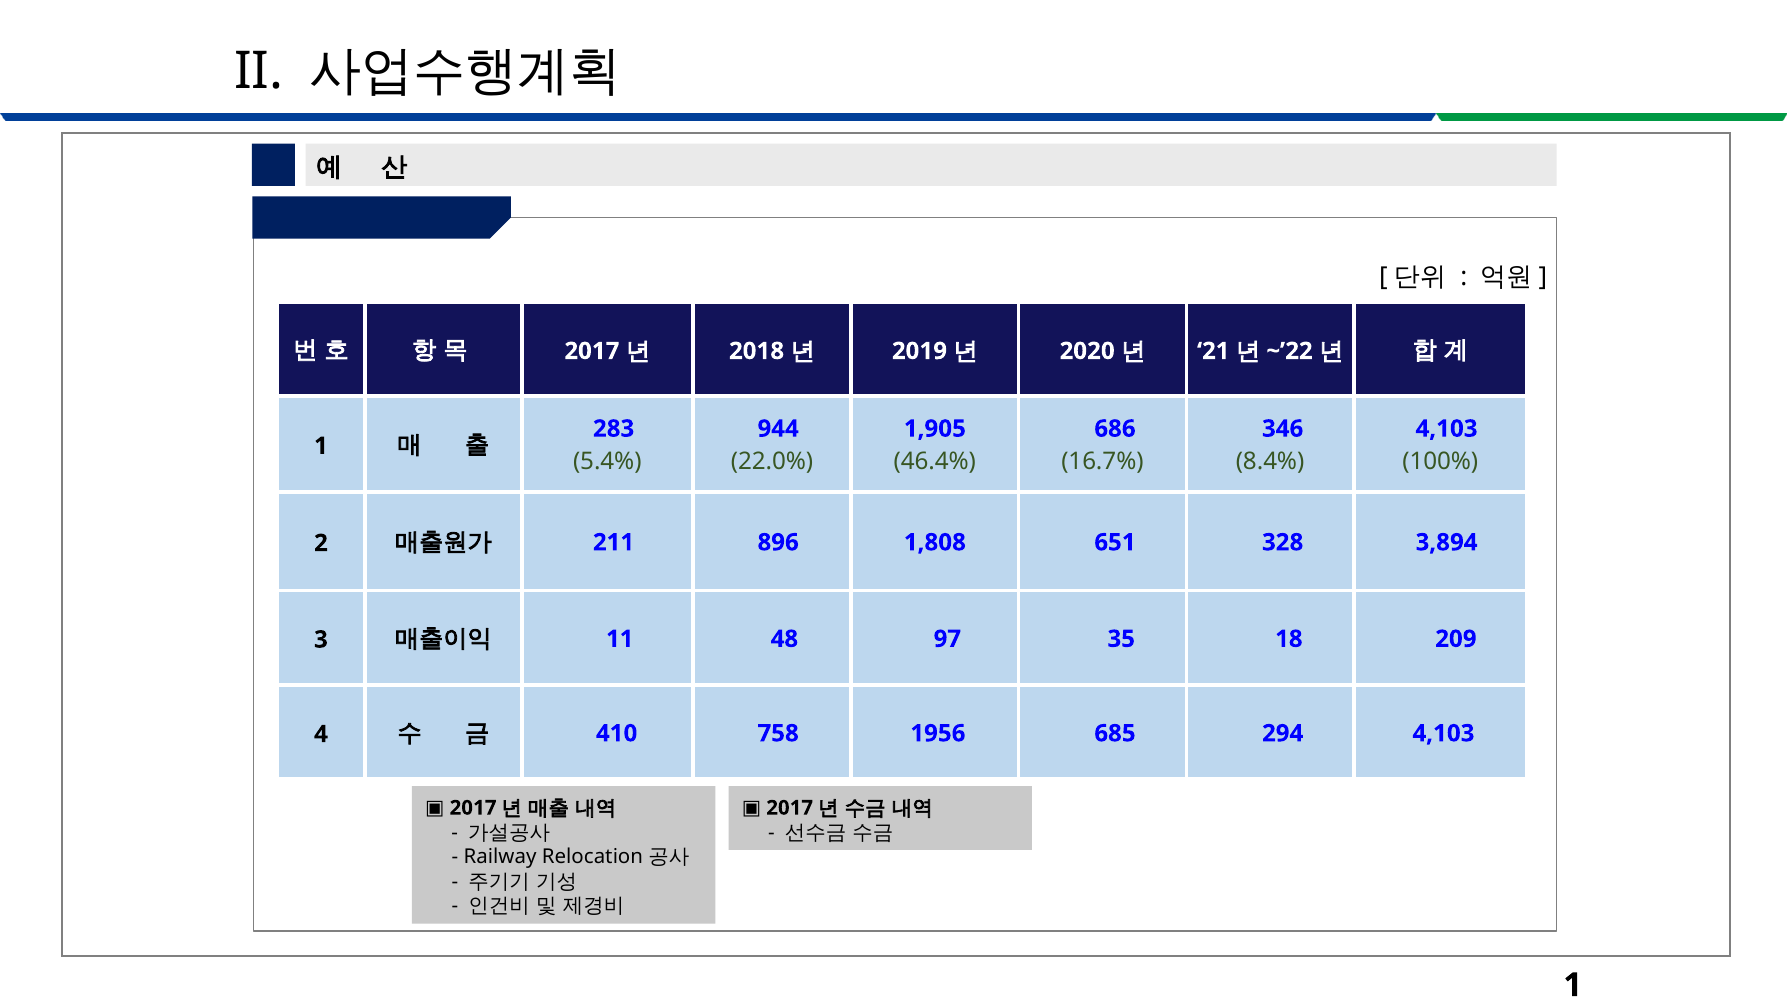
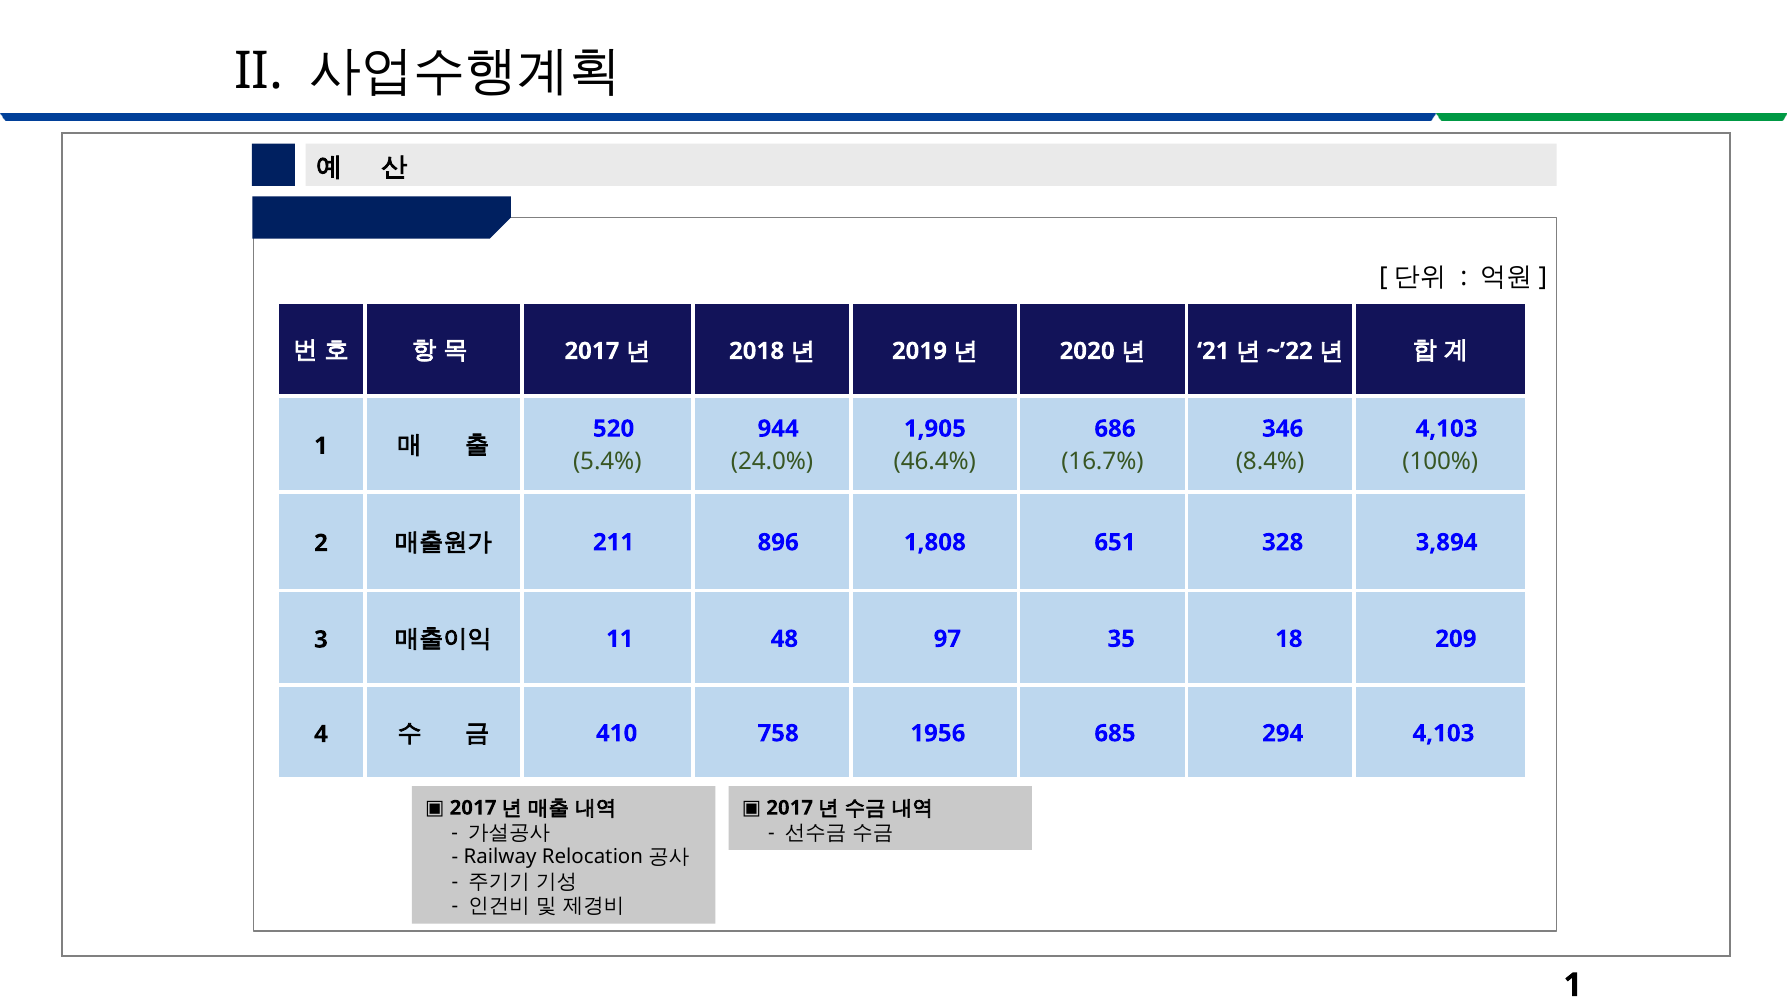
283: 283 -> 520
22.0%: 22.0% -> 24.0%
